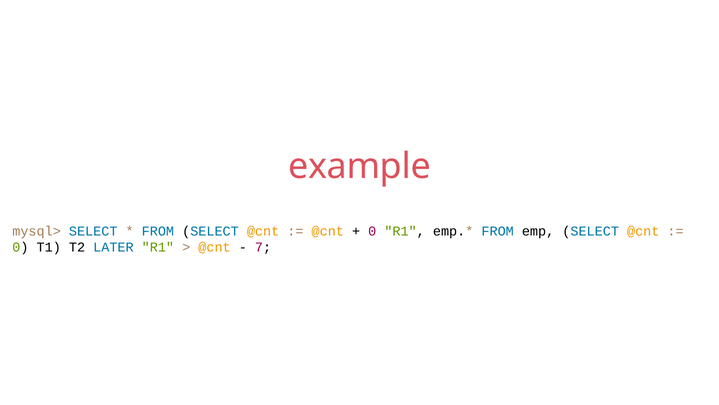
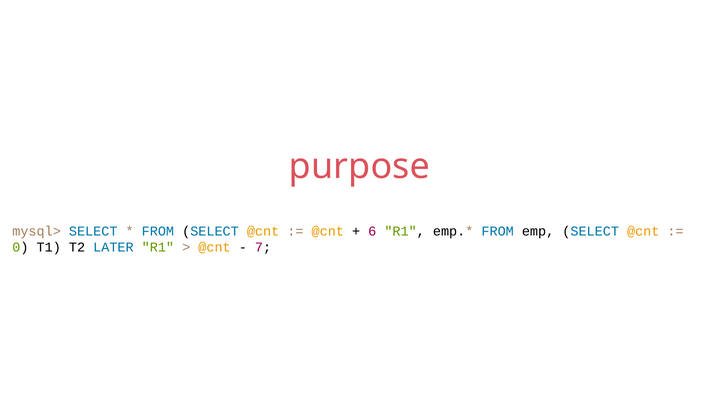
example: example -> purpose
0 at (372, 231): 0 -> 6
